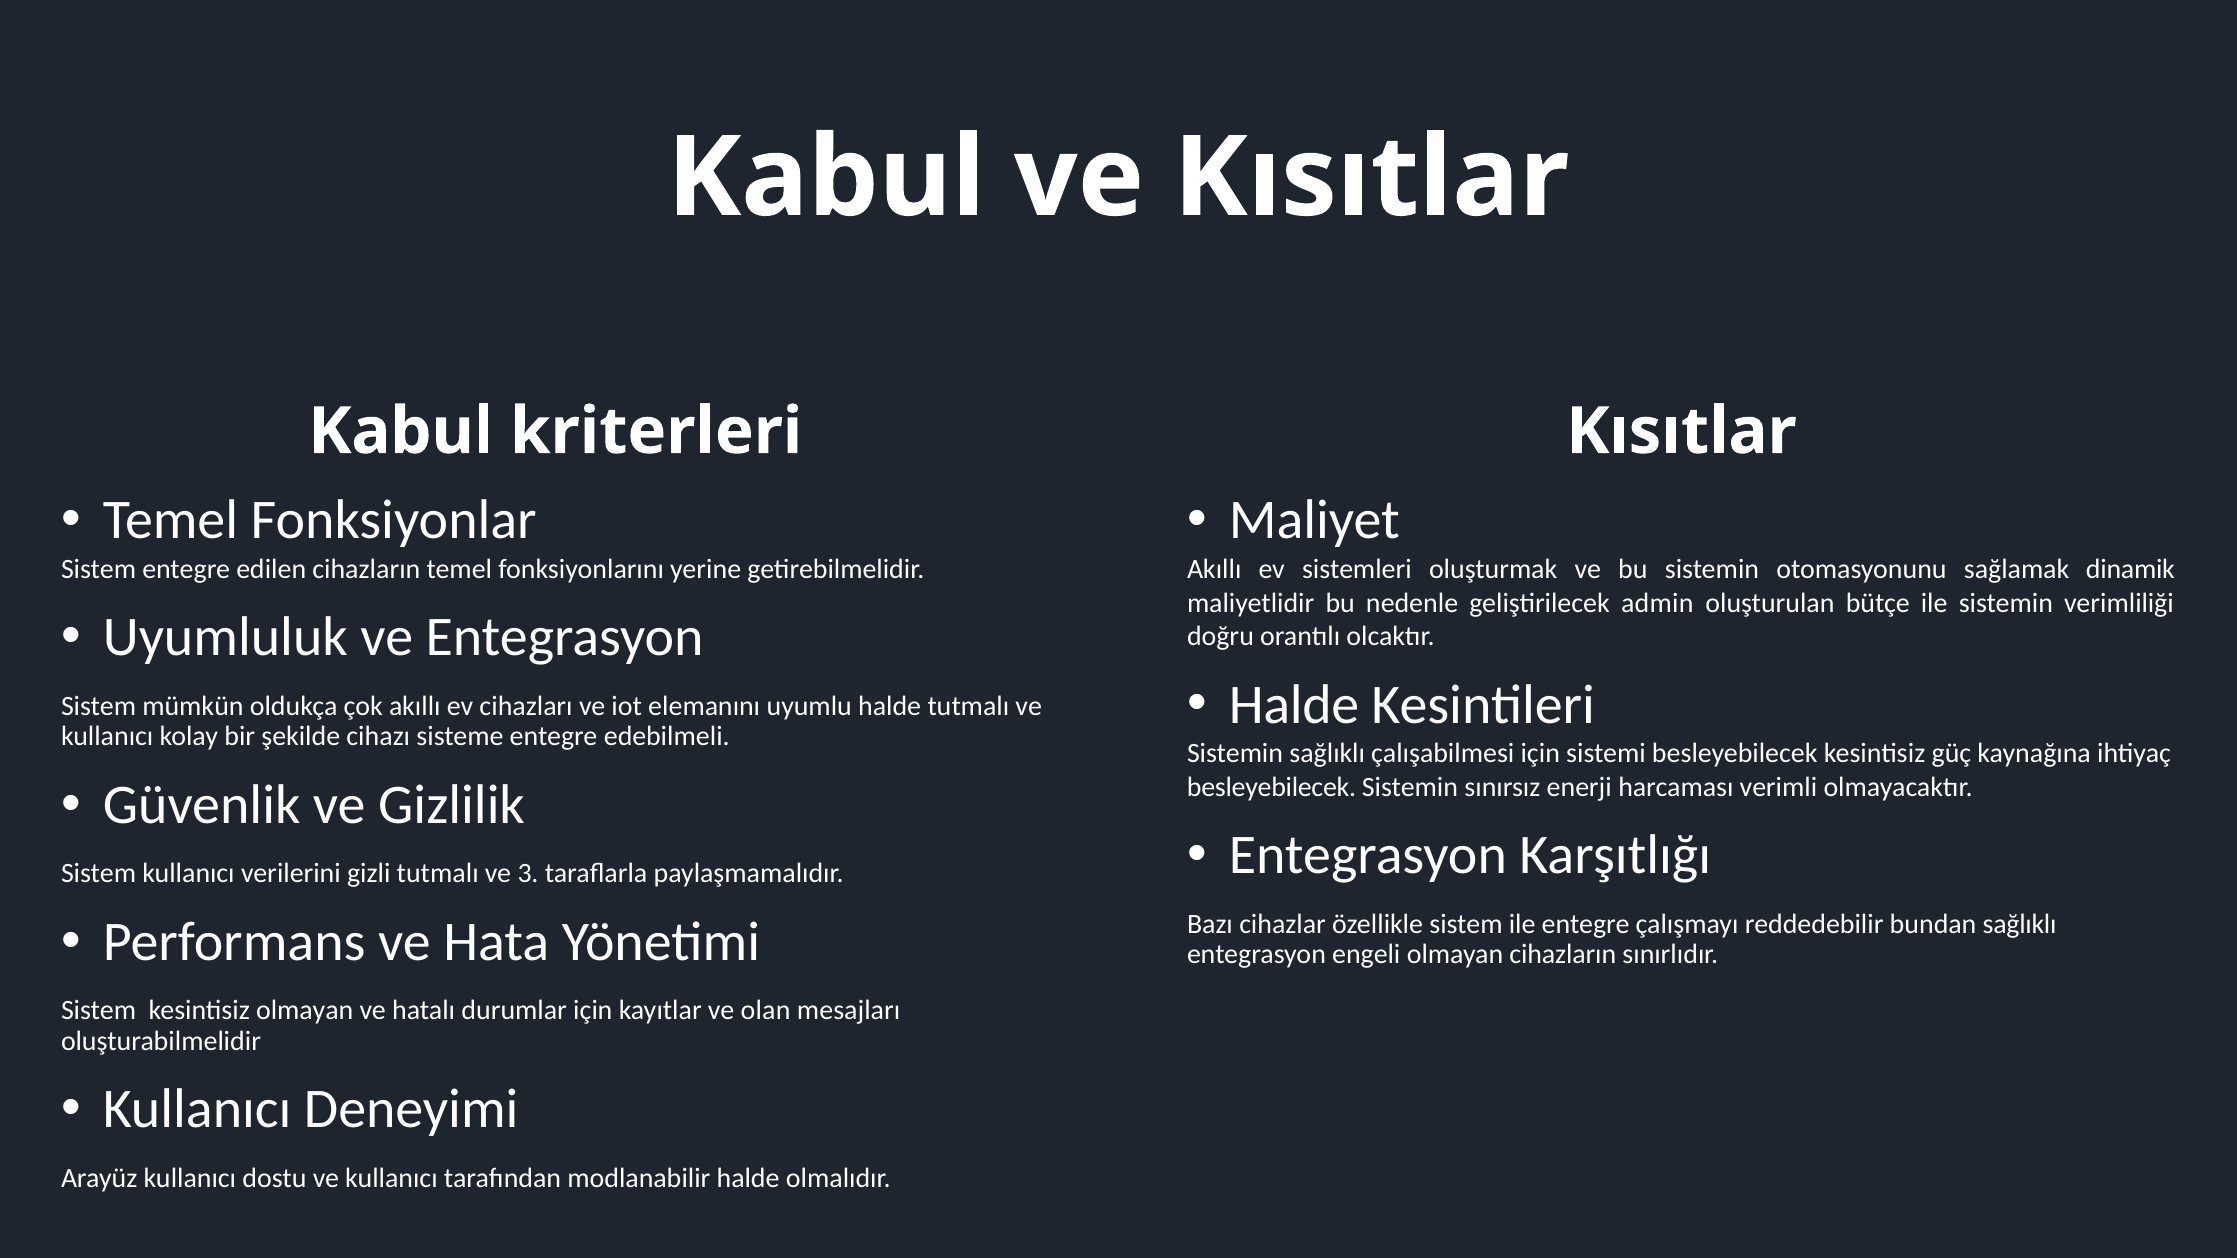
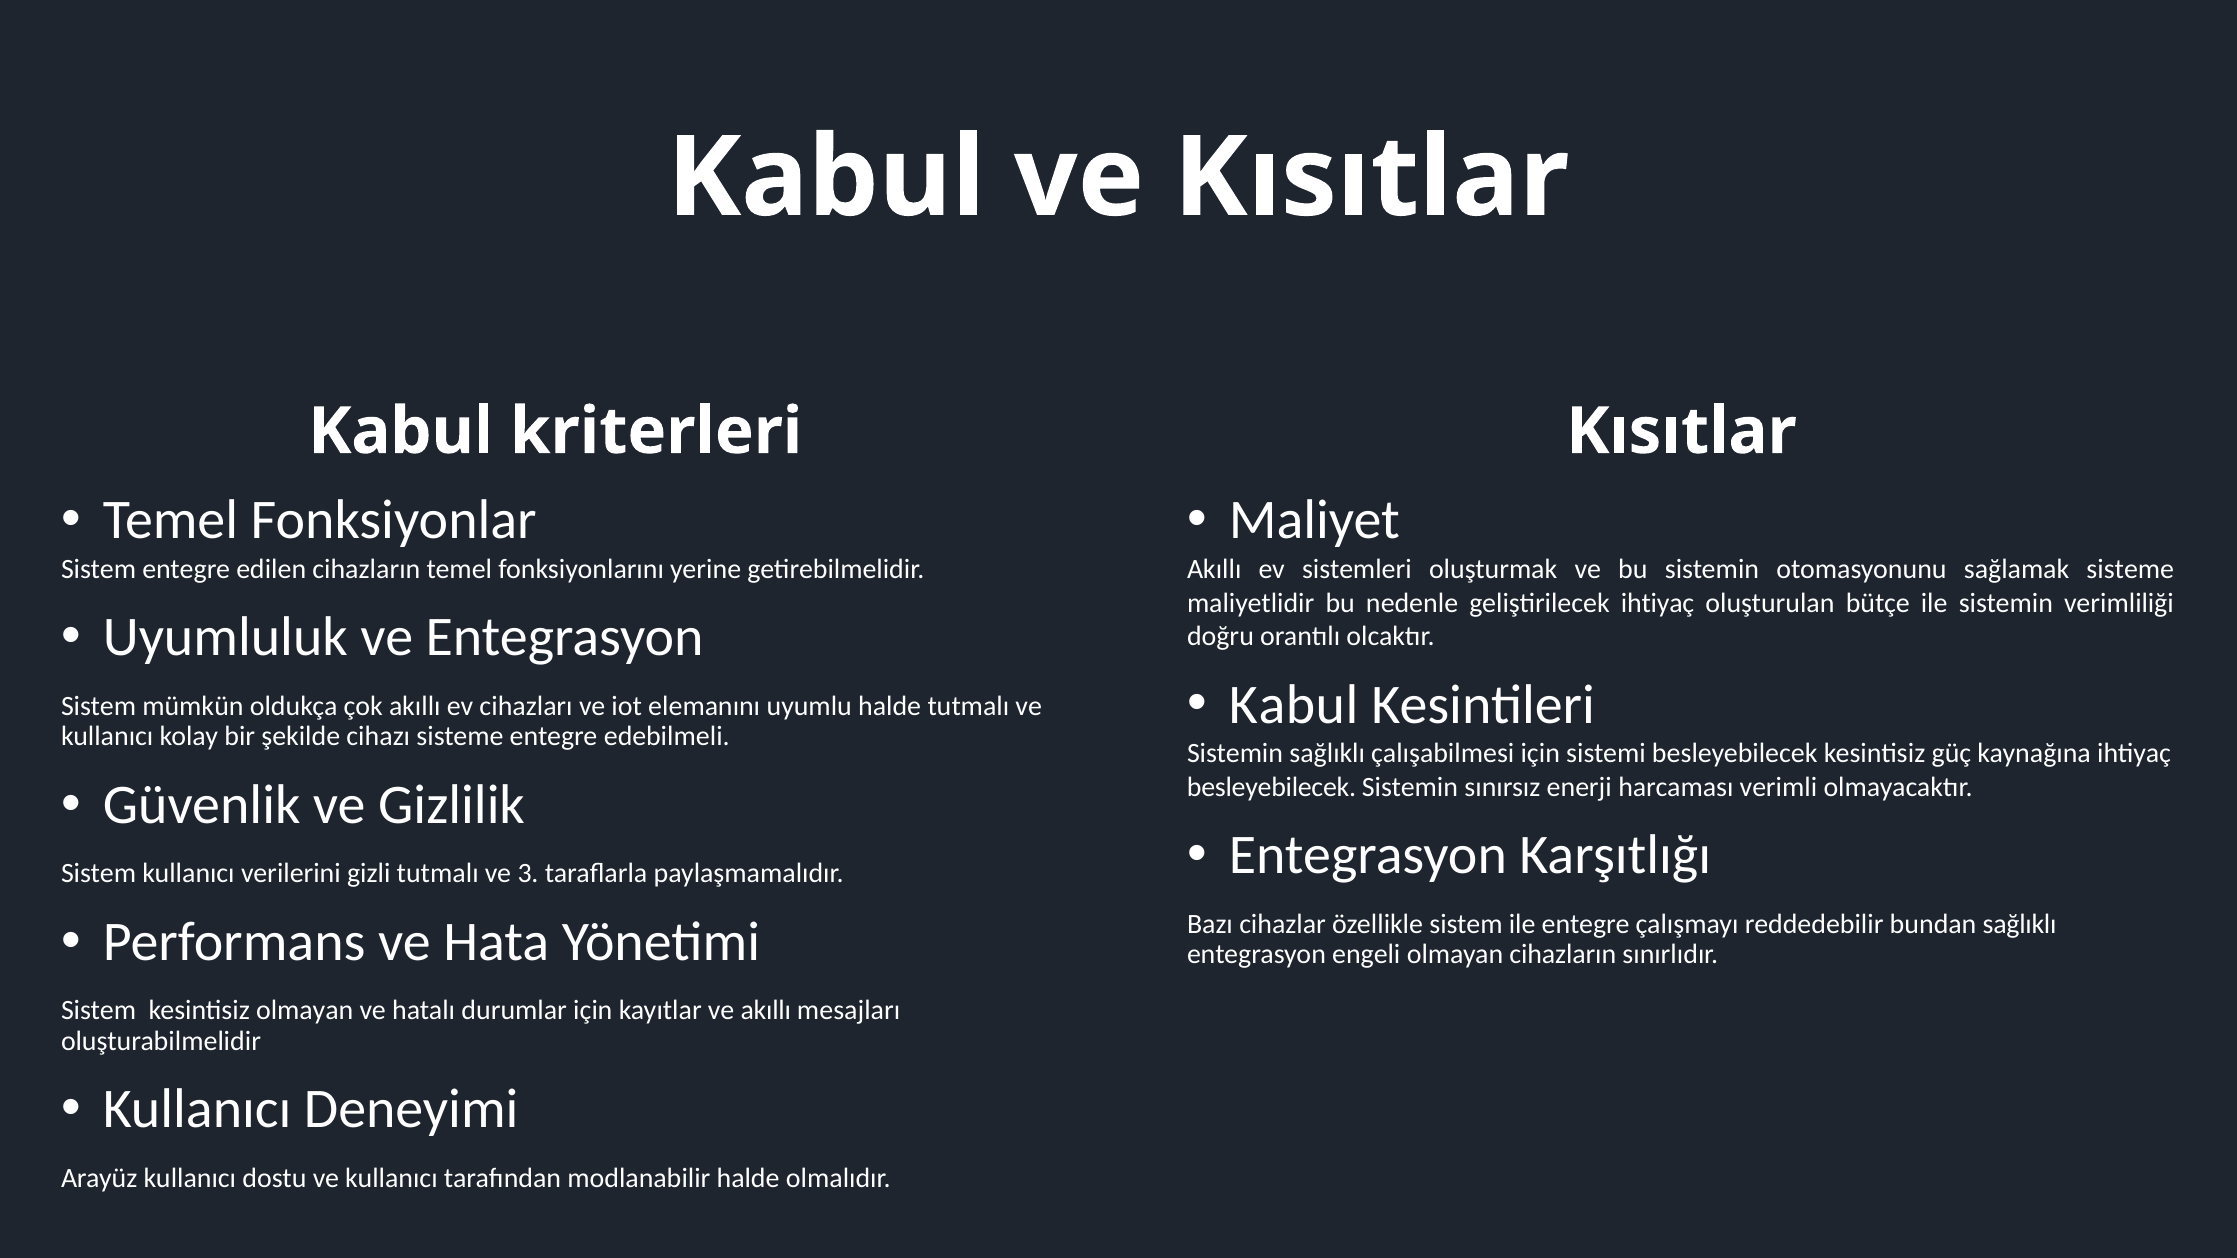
sağlamak dinamik: dinamik -> sisteme
geliştirilecek admin: admin -> ihtiyaç
Halde at (1294, 705): Halde -> Kabul
ve olan: olan -> akıllı
